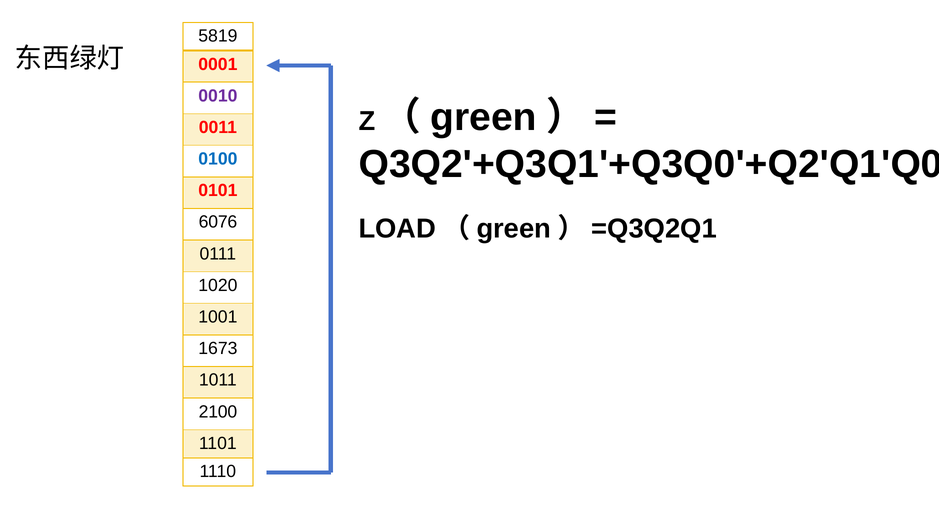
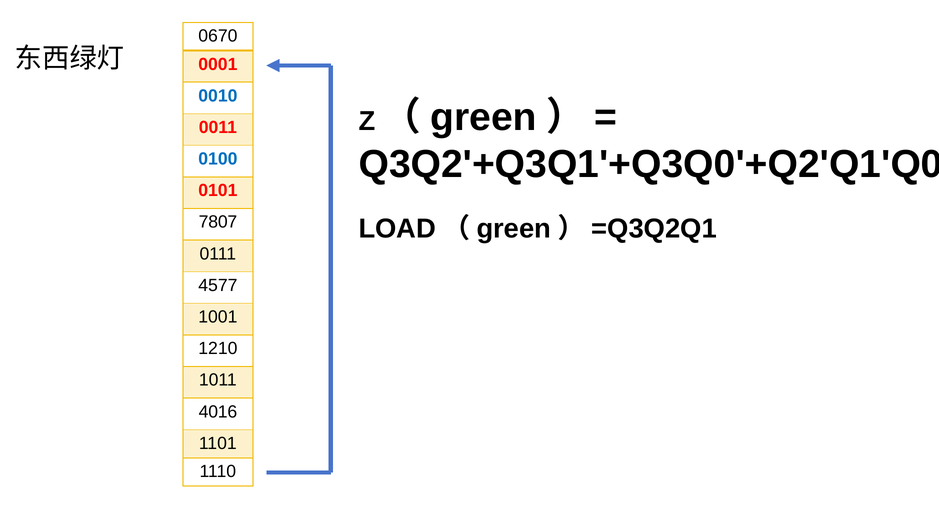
5819: 5819 -> 0670
0010 colour: purple -> blue
6076: 6076 -> 7807
1020: 1020 -> 4577
1673: 1673 -> 1210
2100: 2100 -> 4016
